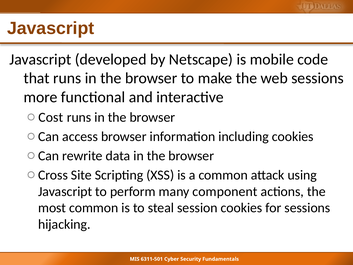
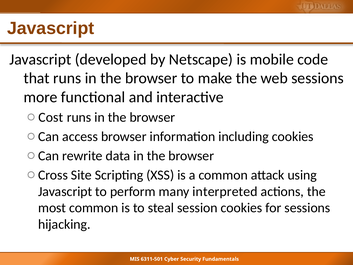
component: component -> interpreted
